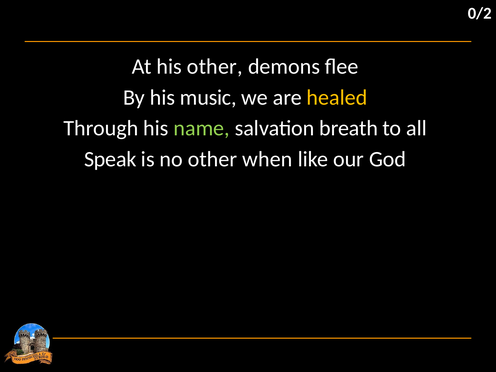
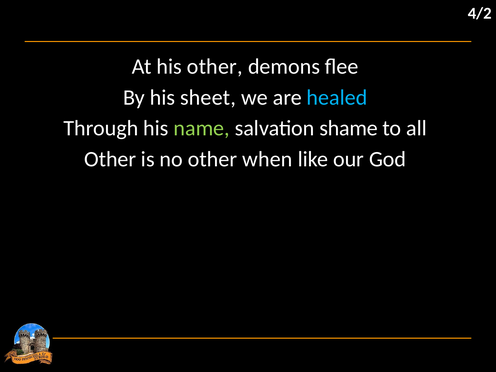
0/2: 0/2 -> 4/2
music: music -> sheet
healed colour: yellow -> light blue
breath: breath -> shame
Speak at (110, 159): Speak -> Other
